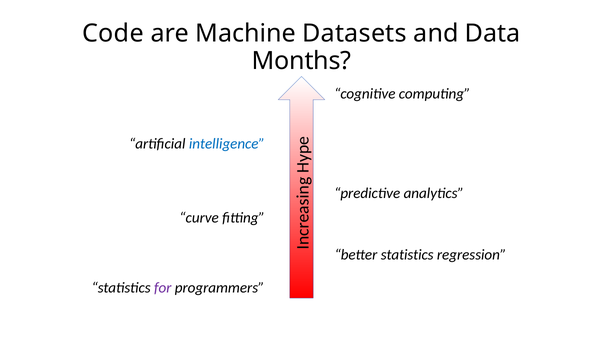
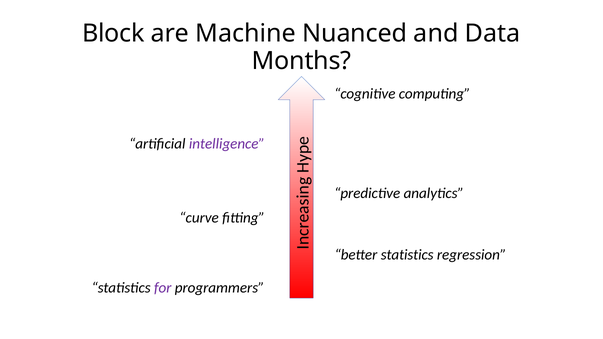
Code: Code -> Block
Datasets: Datasets -> Nuanced
intelligence colour: blue -> purple
